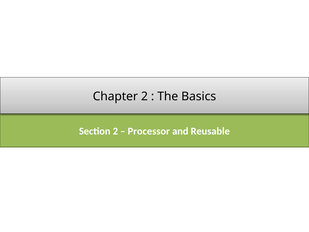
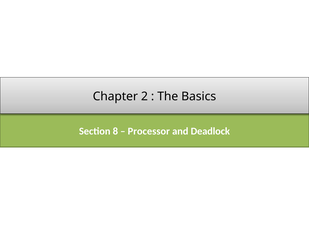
Section 2: 2 -> 8
Reusable: Reusable -> Deadlock
